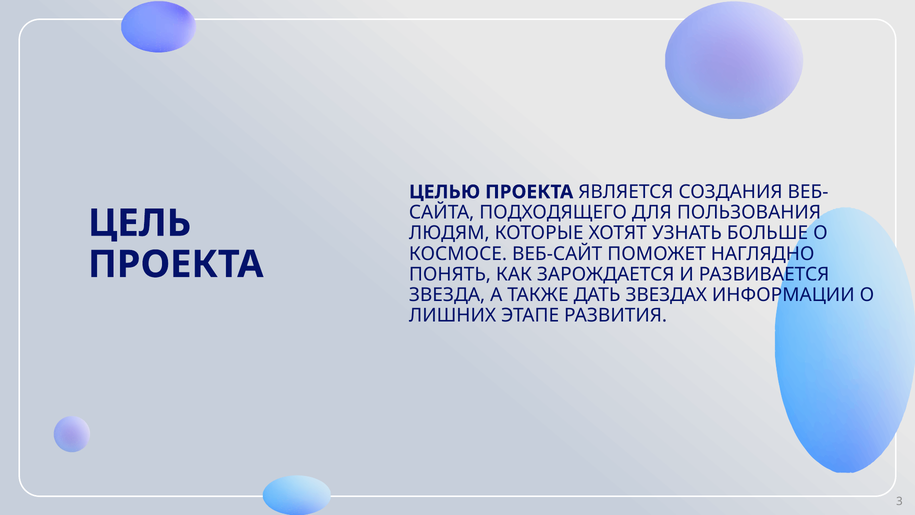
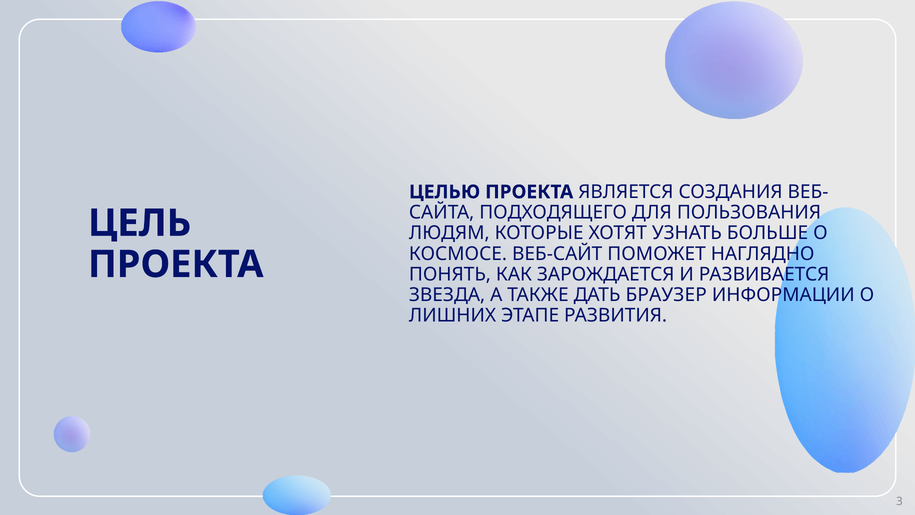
ЗВЕЗДАХ: ЗВЕЗДАХ -> БРАУЗЕР
